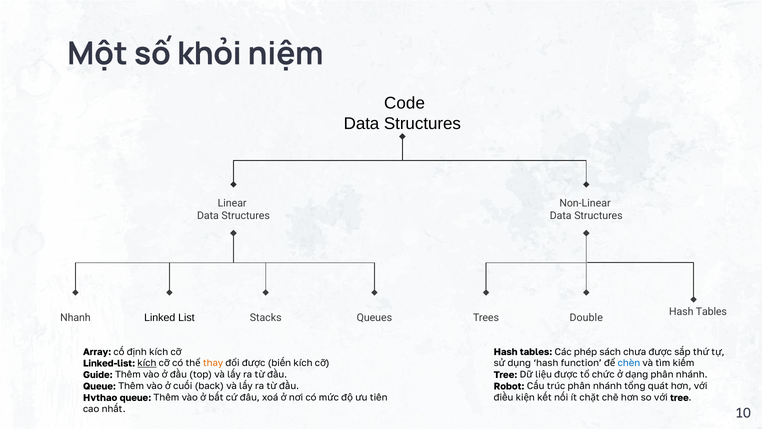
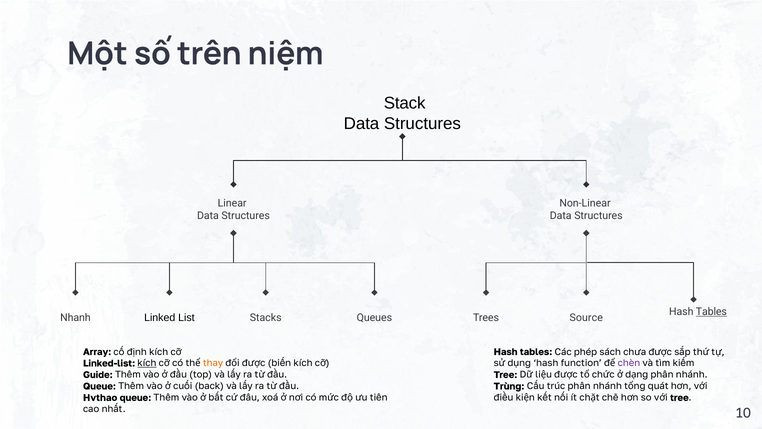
khỏi: khỏi -> trên
Code: Code -> Stack
Tables at (711, 311) underline: none -> present
Double: Double -> Source
chèn colour: blue -> purple
Robot: Robot -> Trùng
